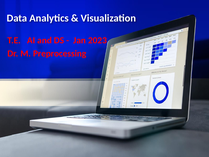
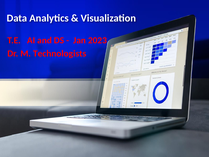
Preprocessing: Preprocessing -> Technologists
